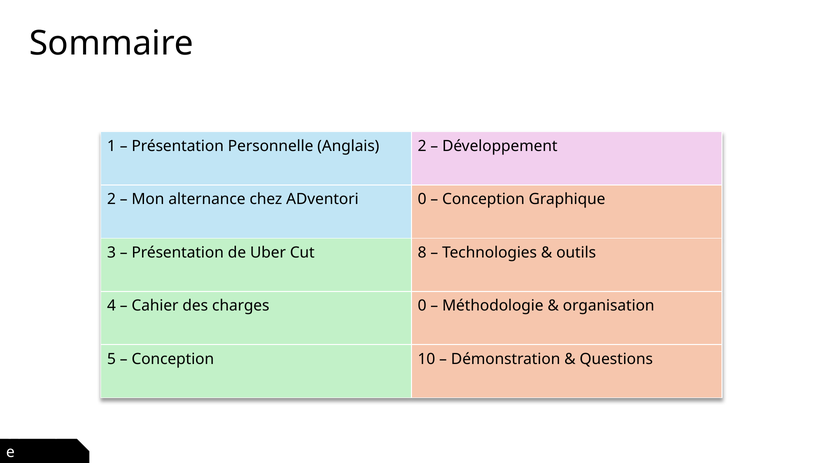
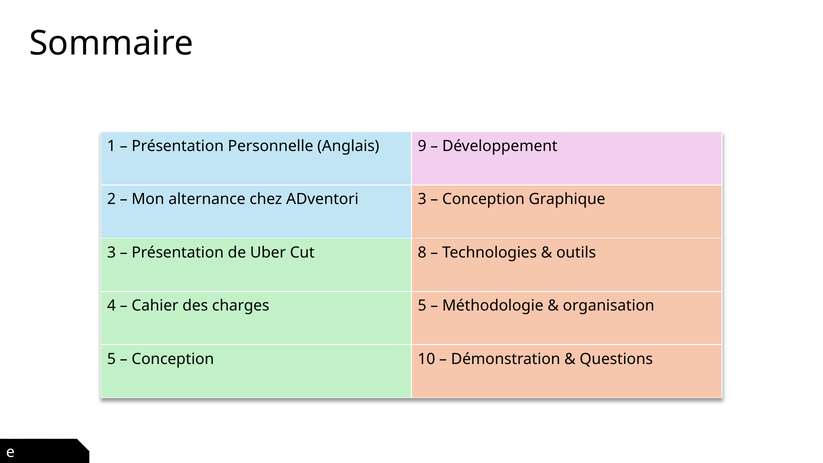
Anglais 2: 2 -> 9
ADventori 0: 0 -> 3
charges 0: 0 -> 5
